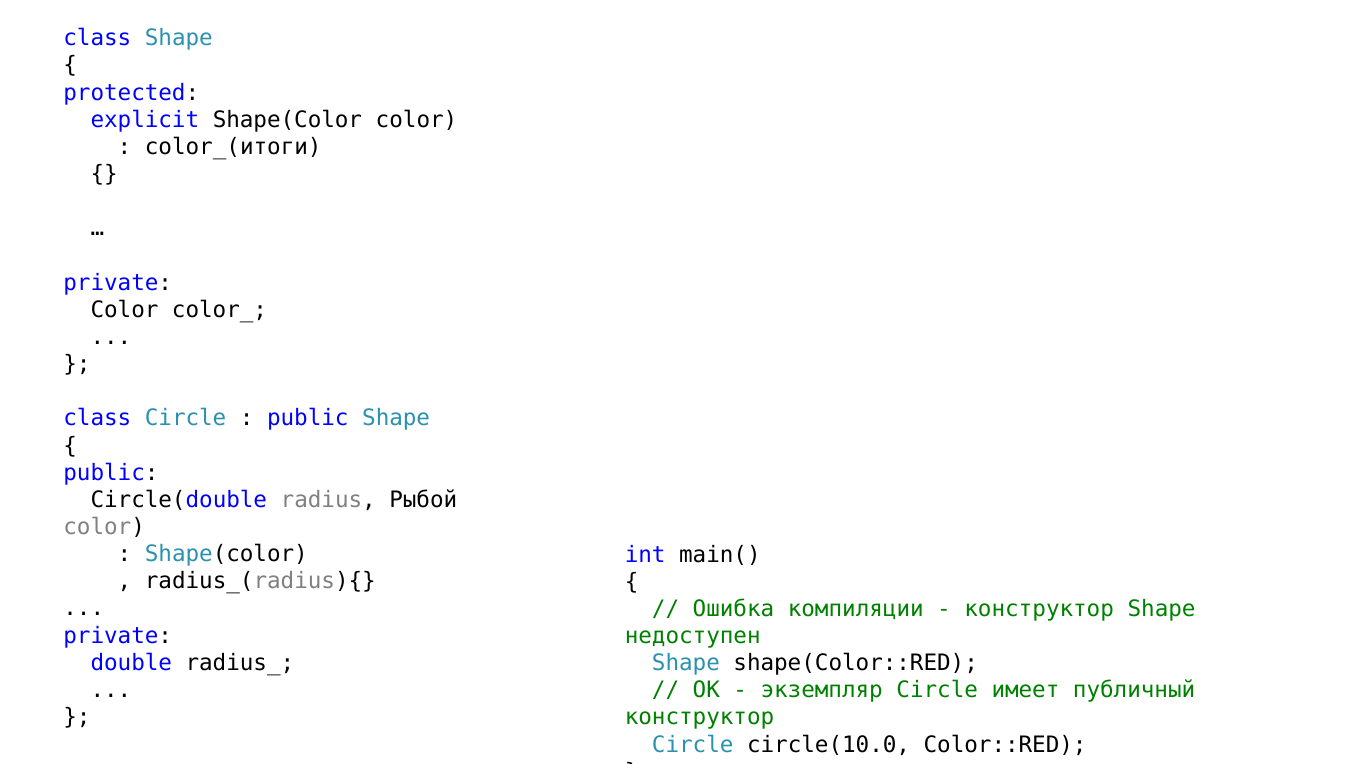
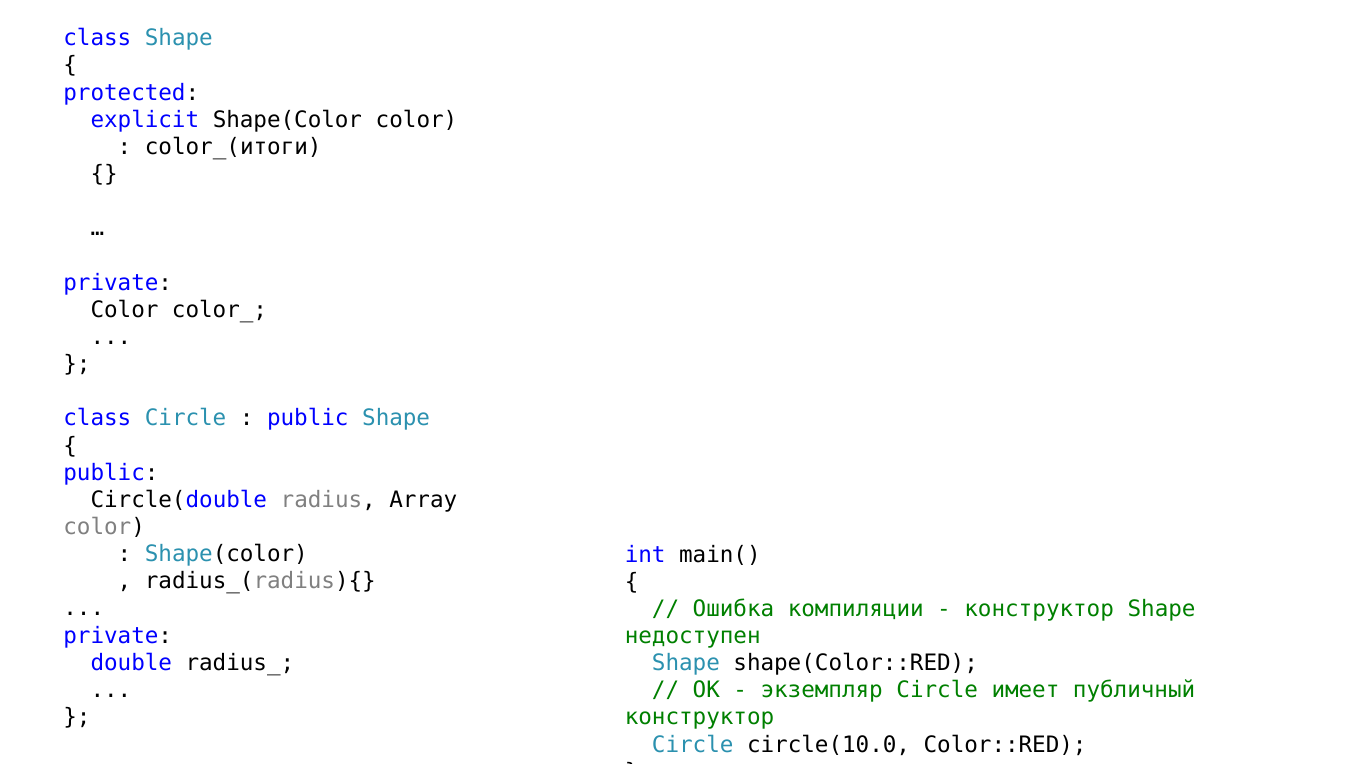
Рыбой: Рыбой -> Array
